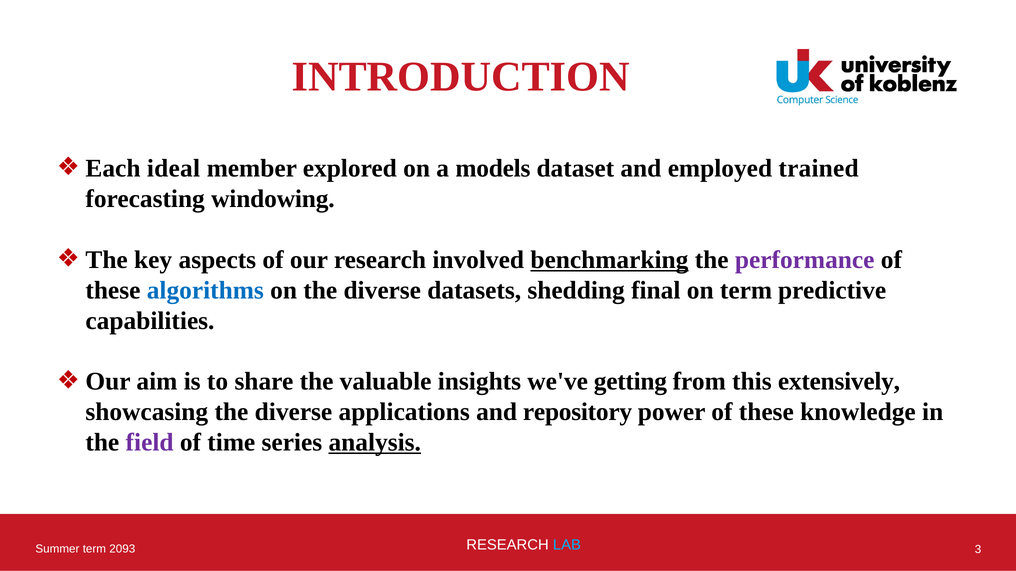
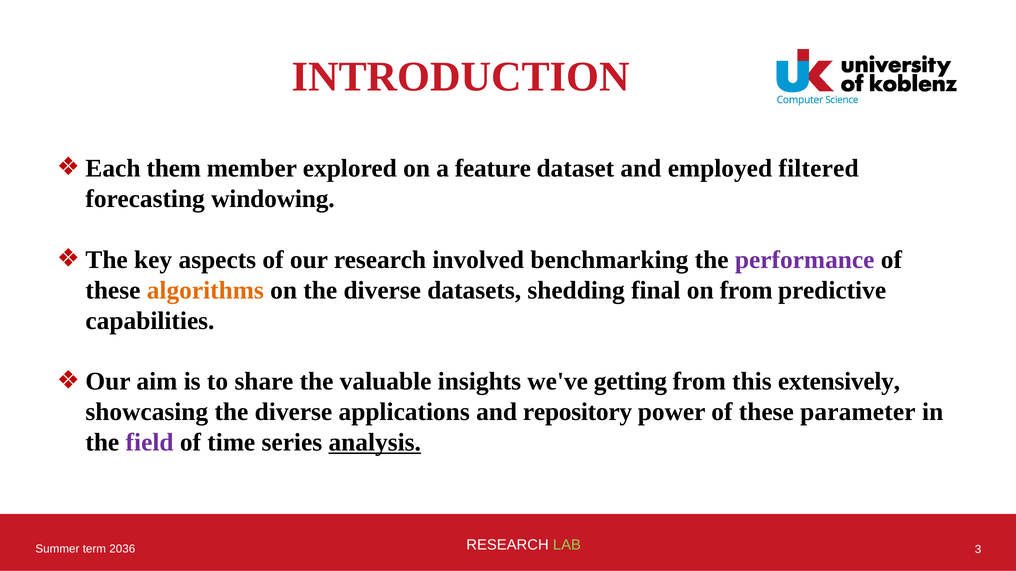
ideal: ideal -> them
models: models -> feature
trained: trained -> filtered
benchmarking underline: present -> none
algorithms colour: blue -> orange
on term: term -> from
knowledge: knowledge -> parameter
LAB colour: light blue -> light green
2093: 2093 -> 2036
